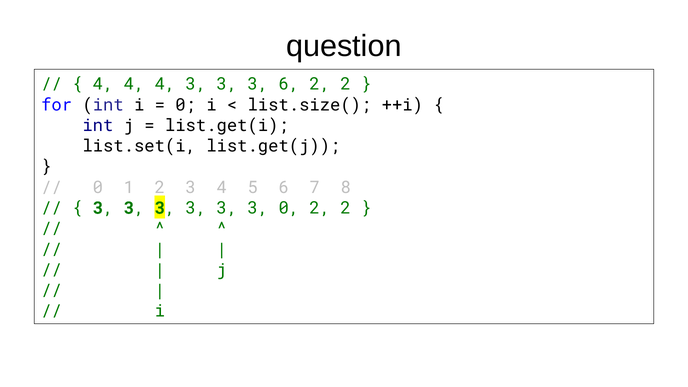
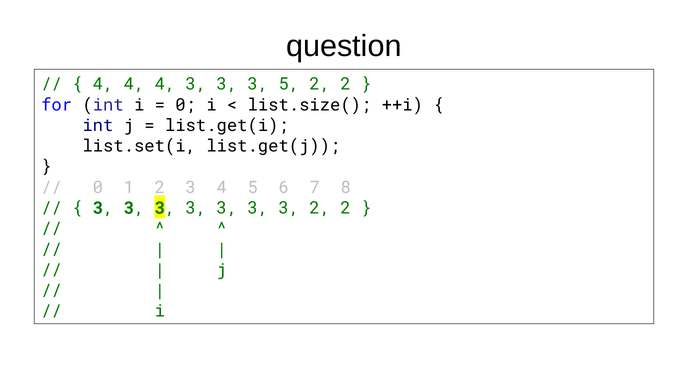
3 6: 6 -> 5
0 at (289, 208): 0 -> 3
